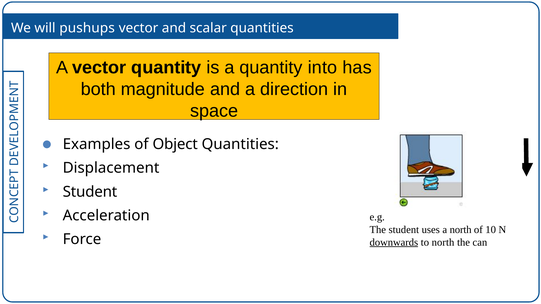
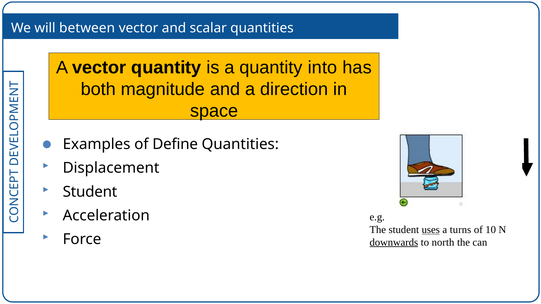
pushups: pushups -> between
Object: Object -> Define
uses underline: none -> present
a north: north -> turns
